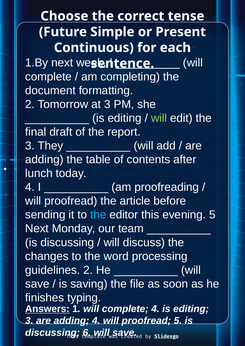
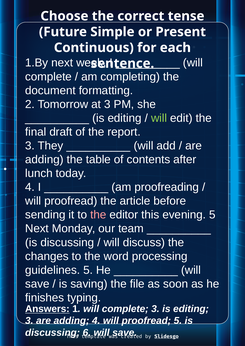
the at (98, 215) colour: light blue -> pink
guidelines 2: 2 -> 5
complete 4: 4 -> 3
